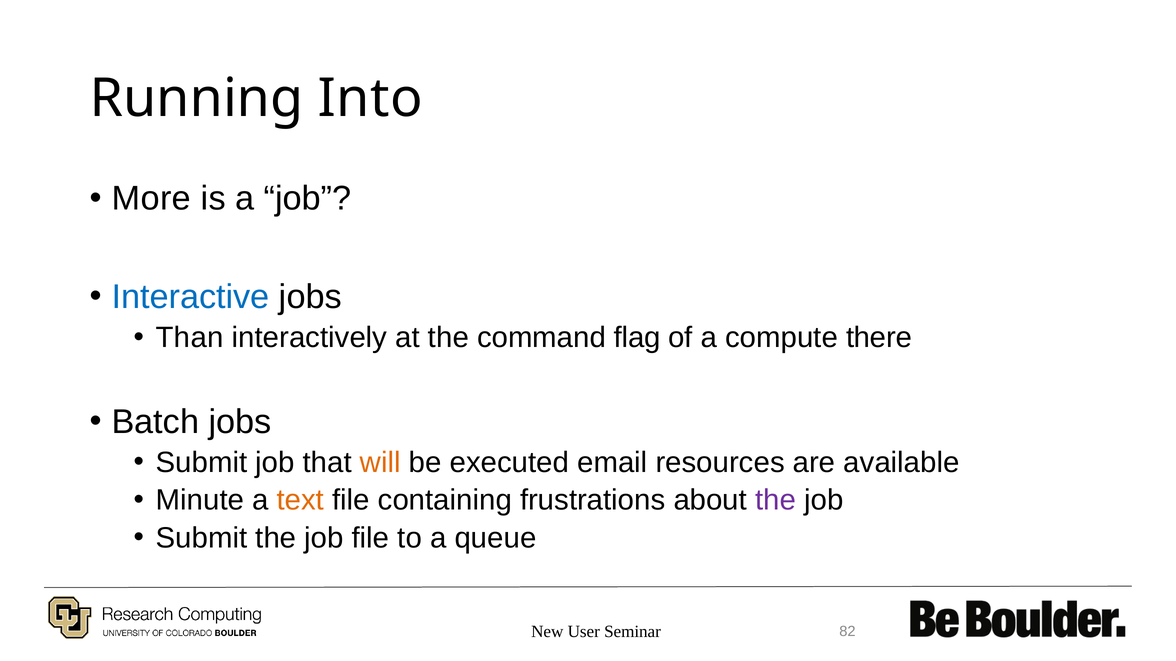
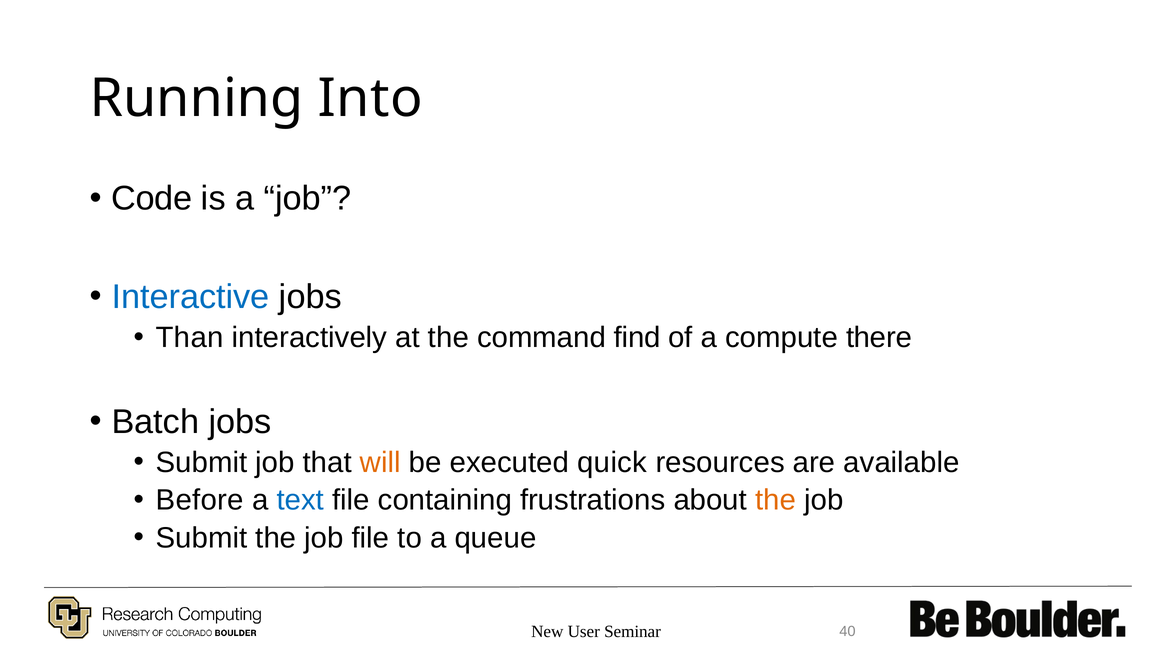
More: More -> Code
flag: flag -> find
email: email -> quick
Minute: Minute -> Before
text colour: orange -> blue
the at (776, 501) colour: purple -> orange
82: 82 -> 40
